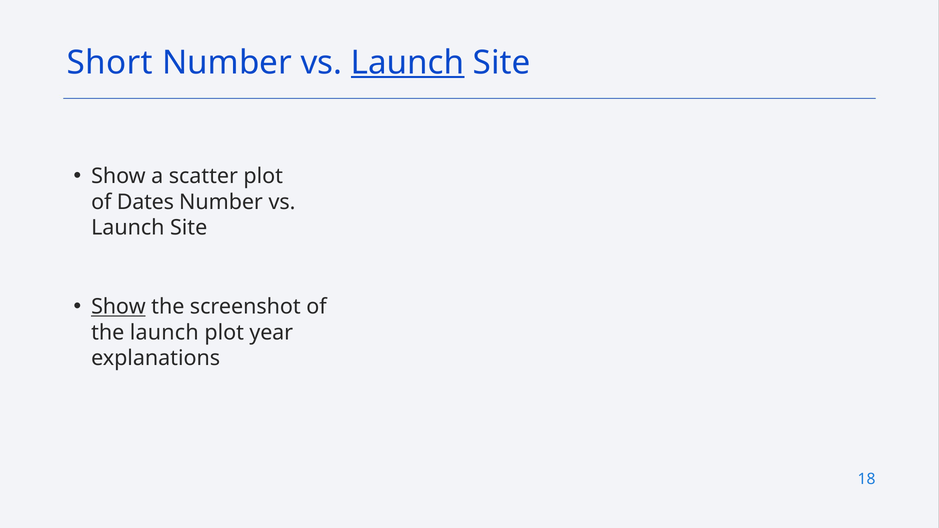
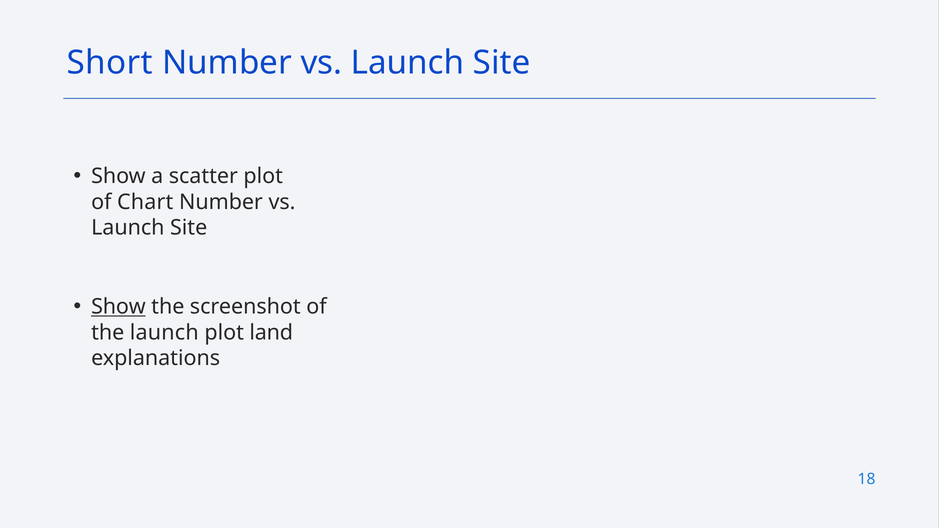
Launch at (408, 63) underline: present -> none
Dates: Dates -> Chart
year: year -> land
